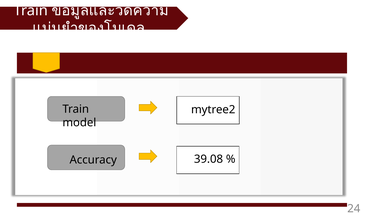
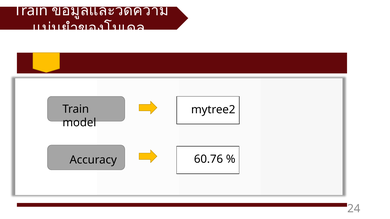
39.08: 39.08 -> 60.76
